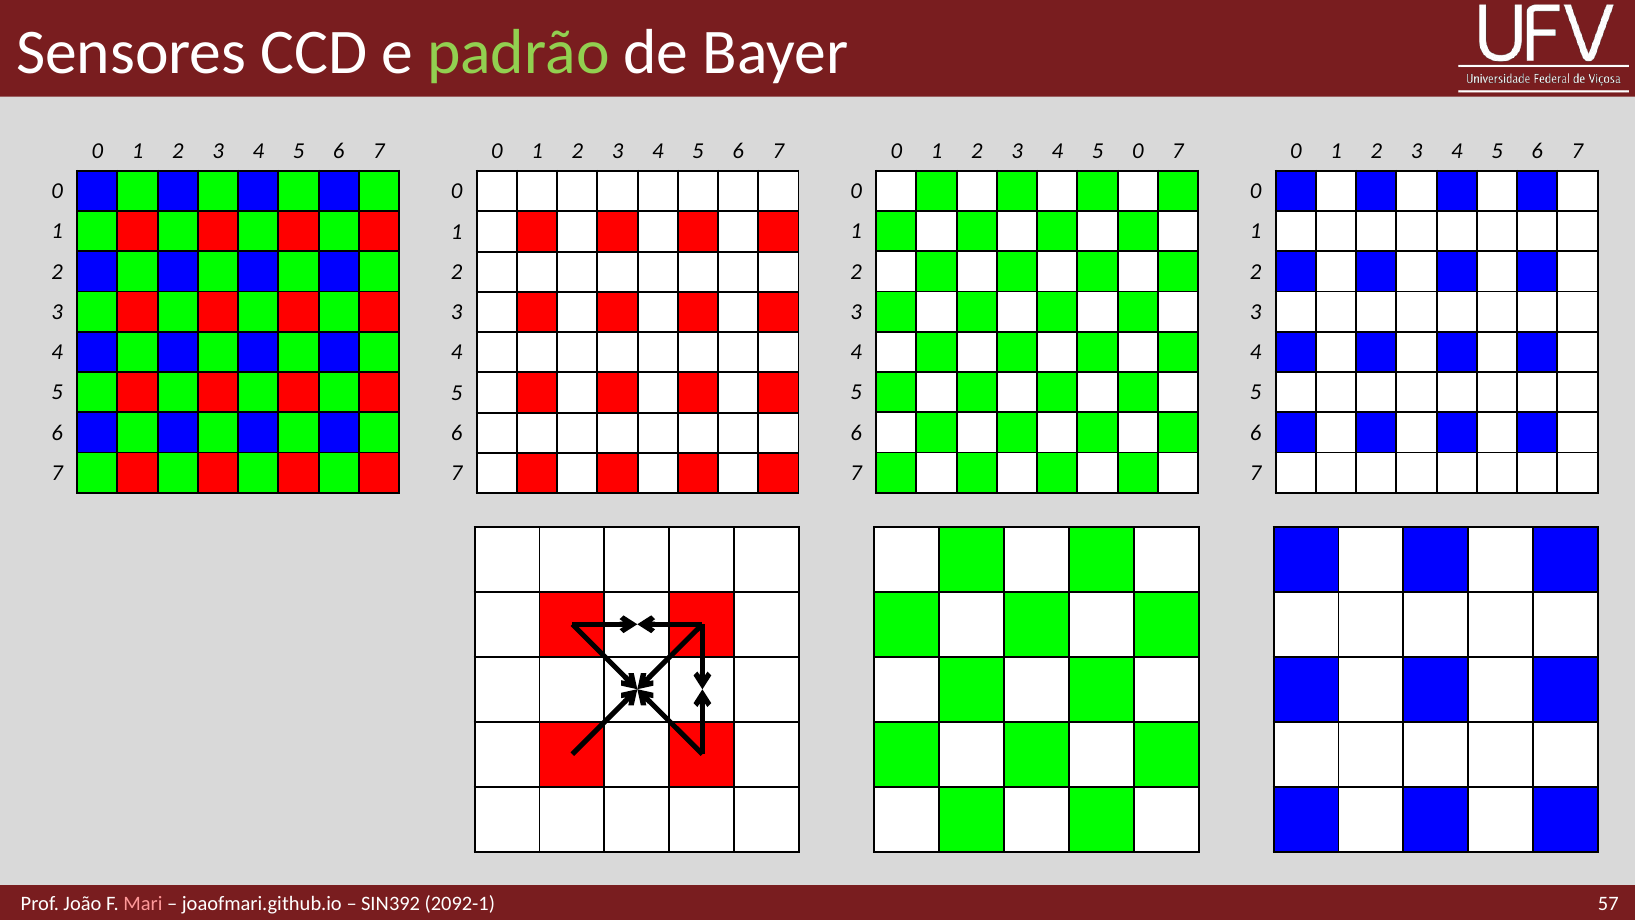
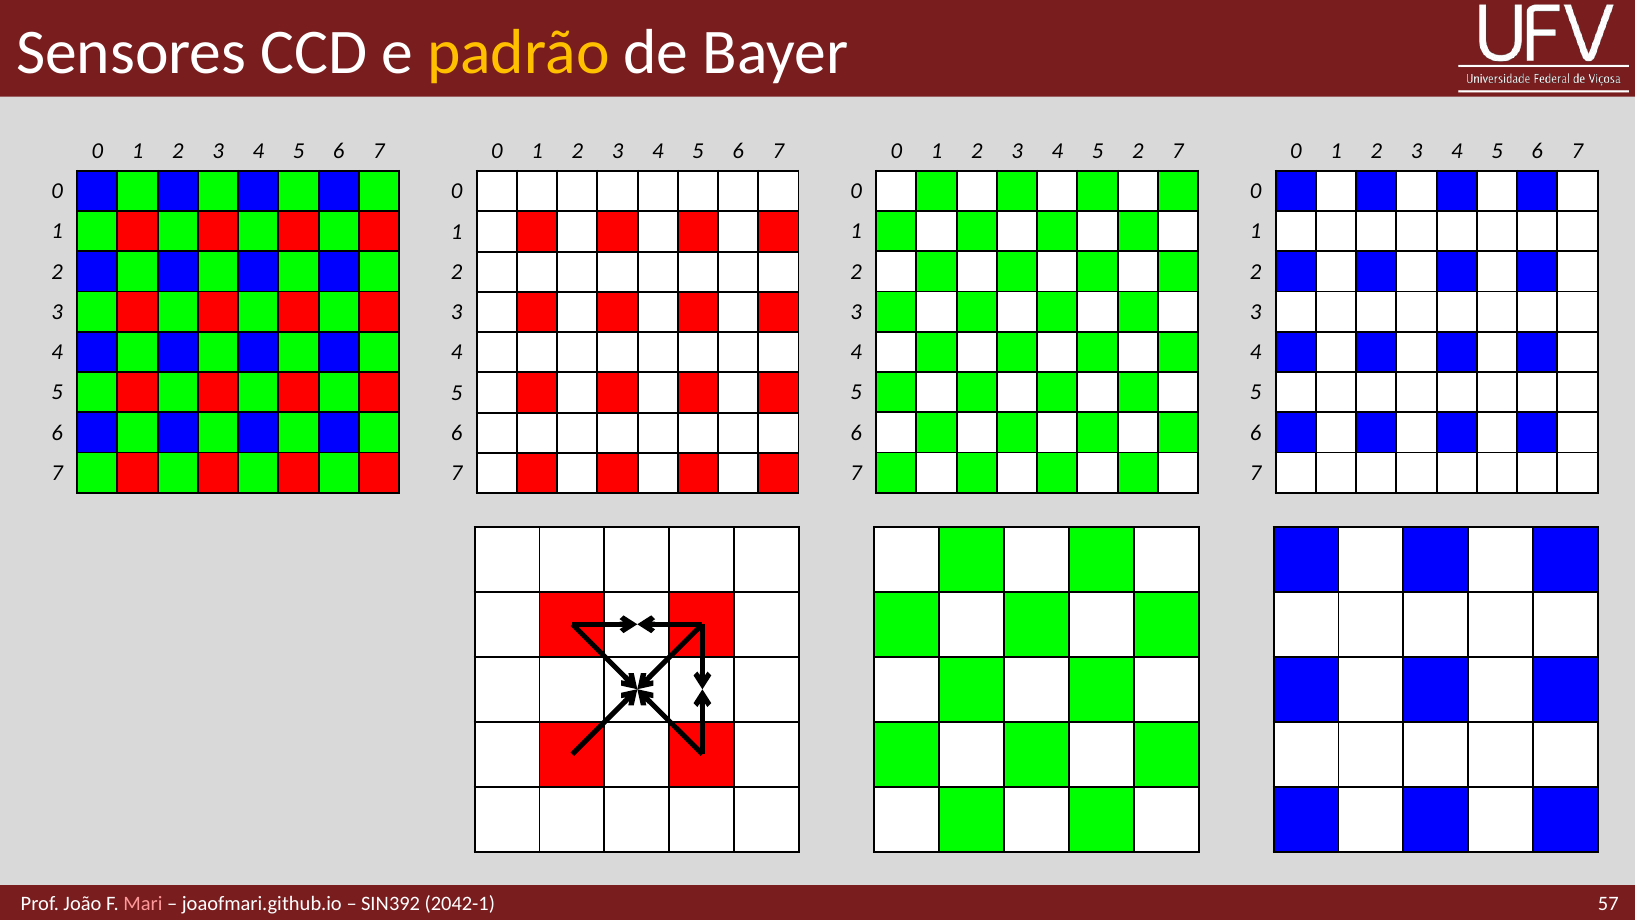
padrão colour: light green -> yellow
5 0: 0 -> 2
2092-1: 2092-1 -> 2042-1
